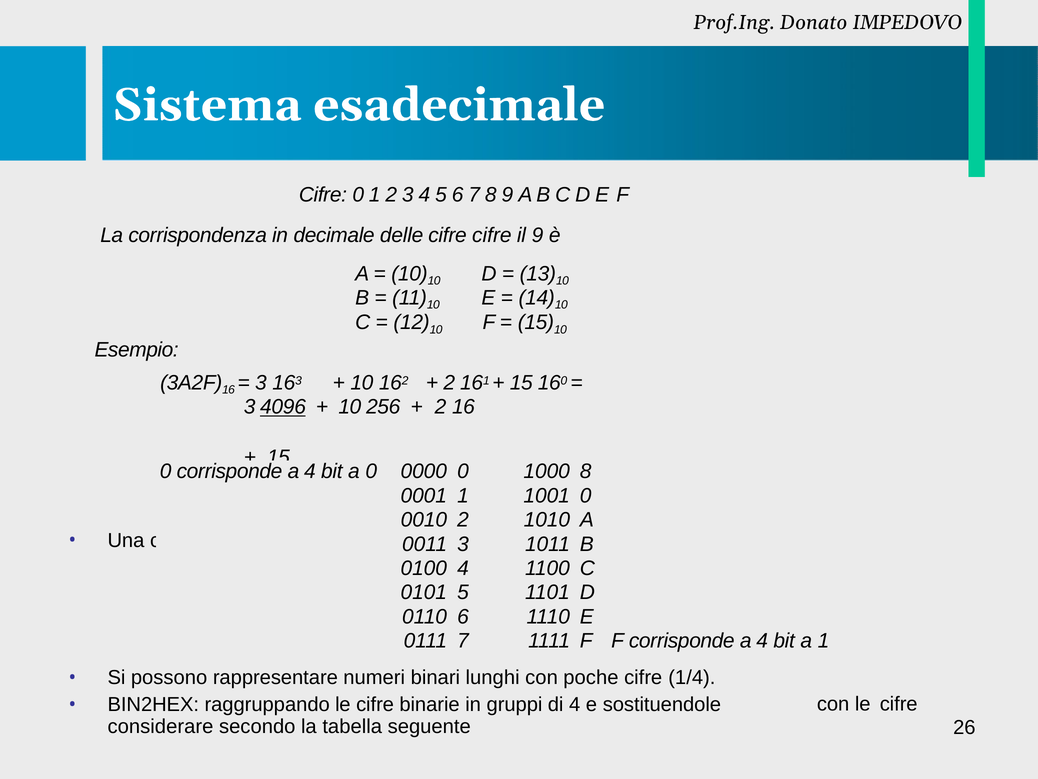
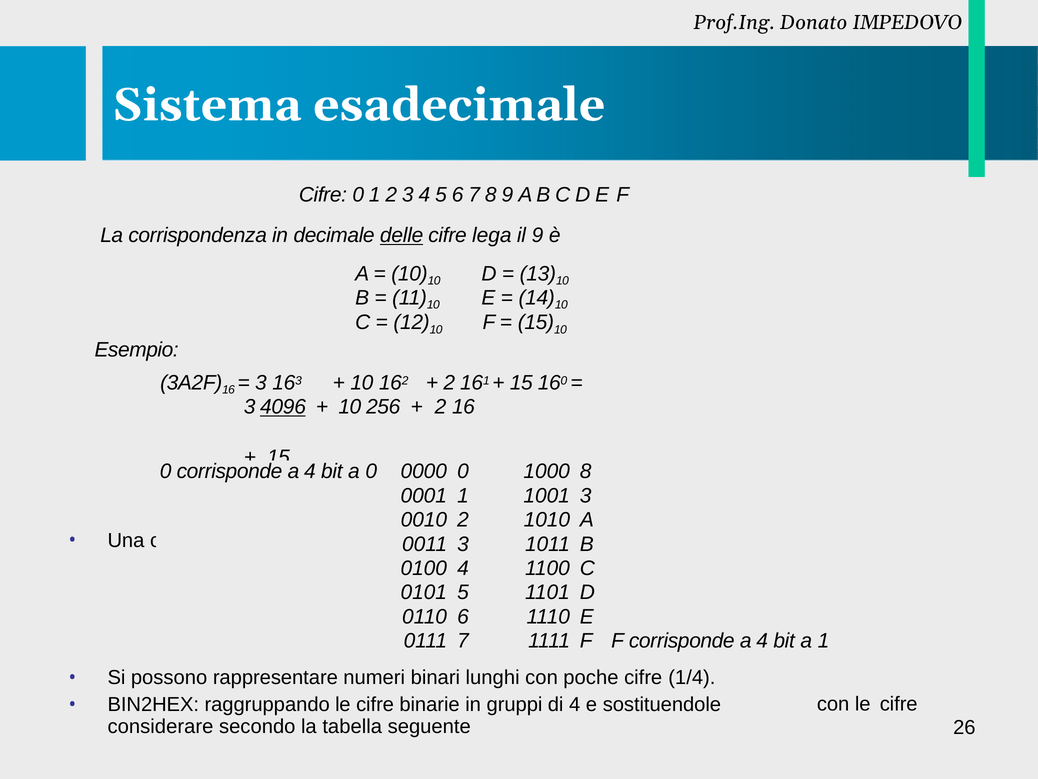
delle underline: none -> present
cifre cifre: cifre -> lega
1001 0: 0 -> 3
